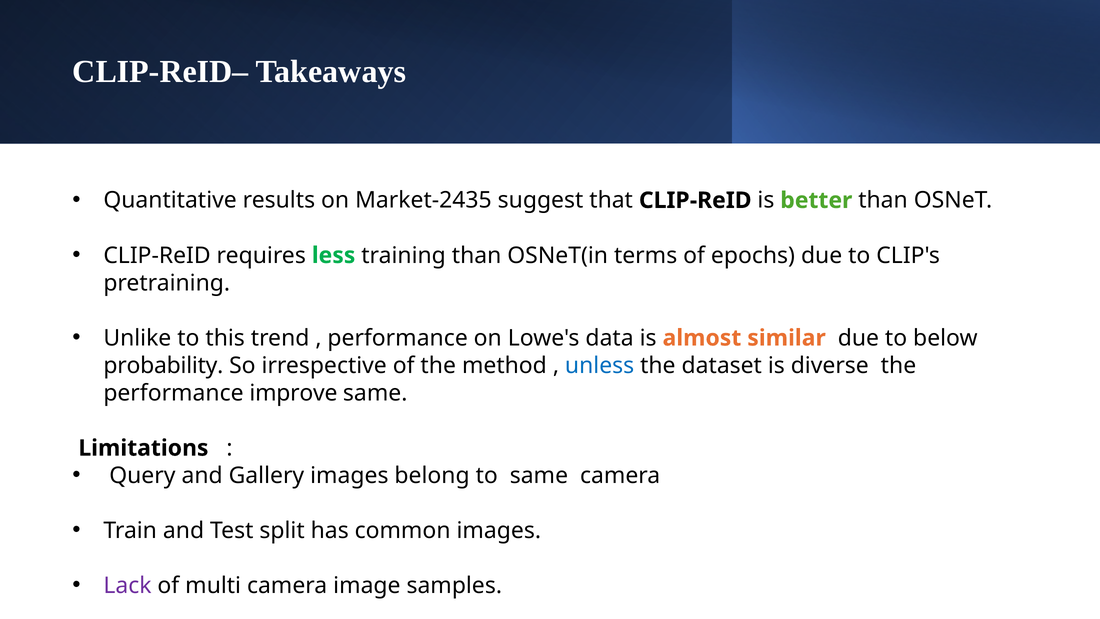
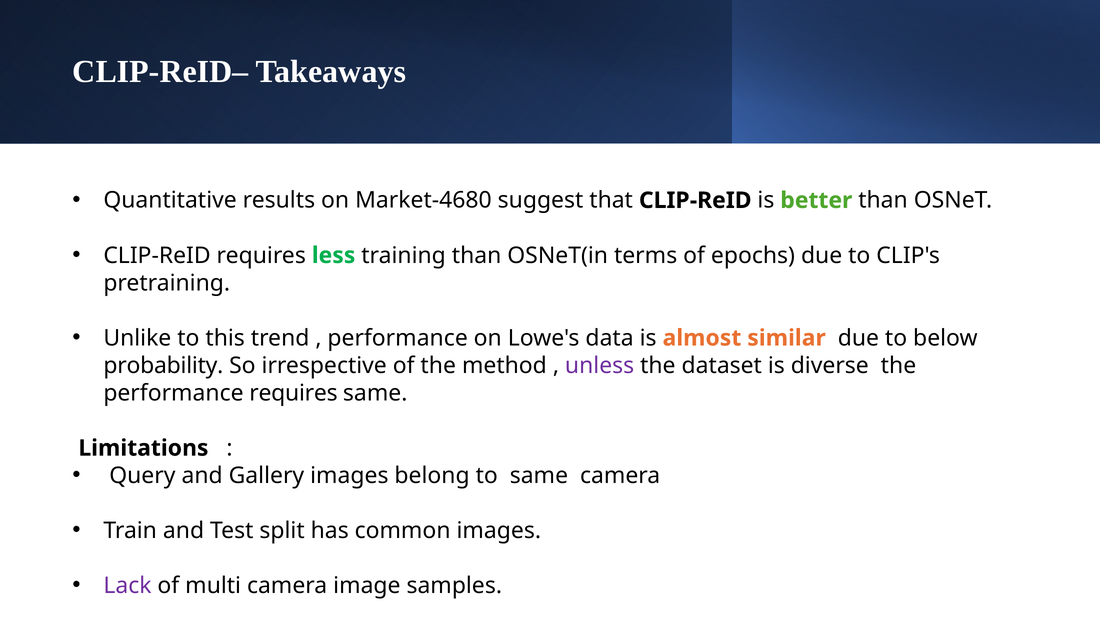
Market-2435: Market-2435 -> Market-4680
unless colour: blue -> purple
performance improve: improve -> requires
